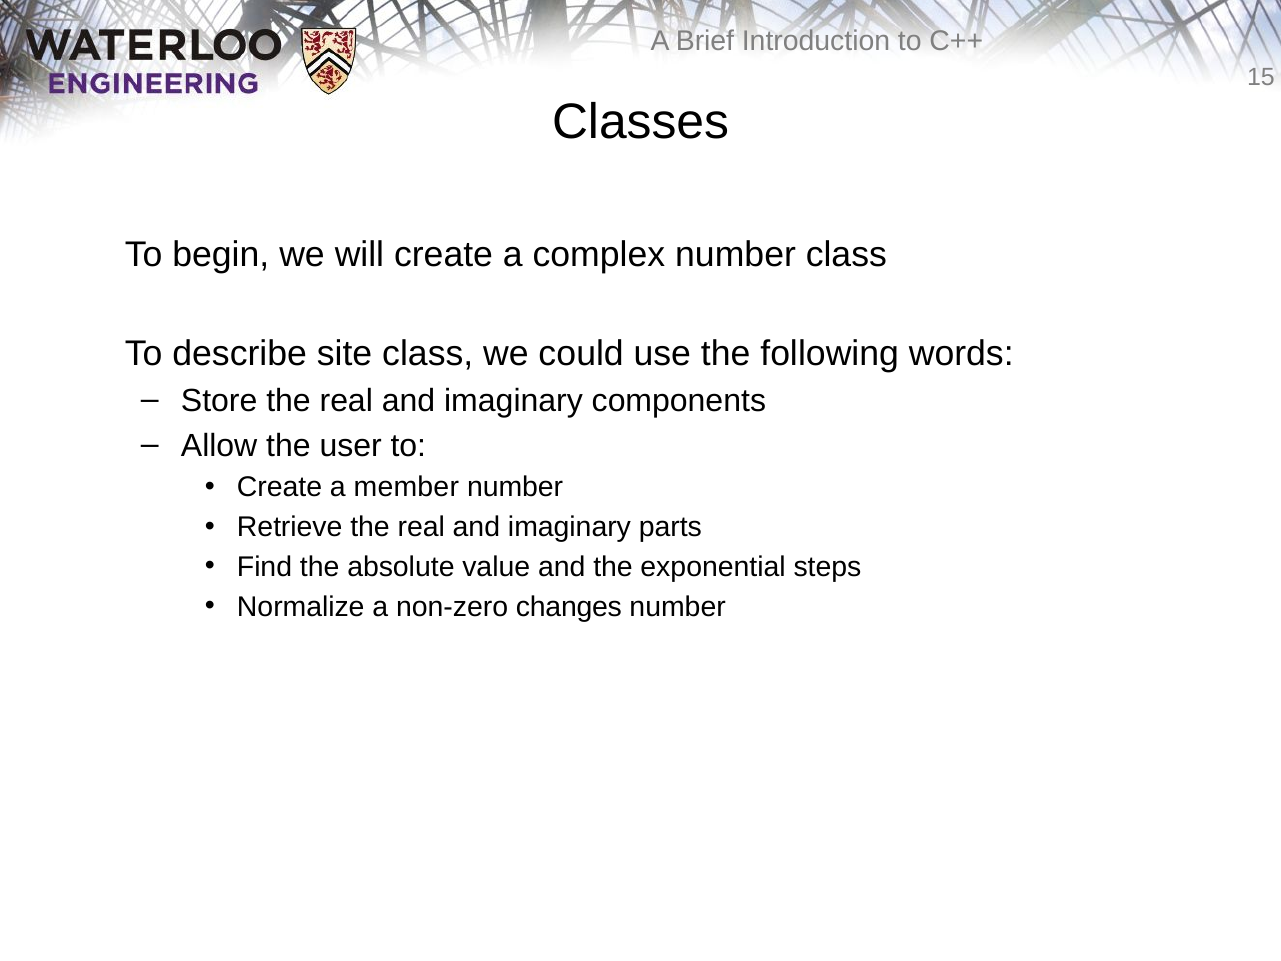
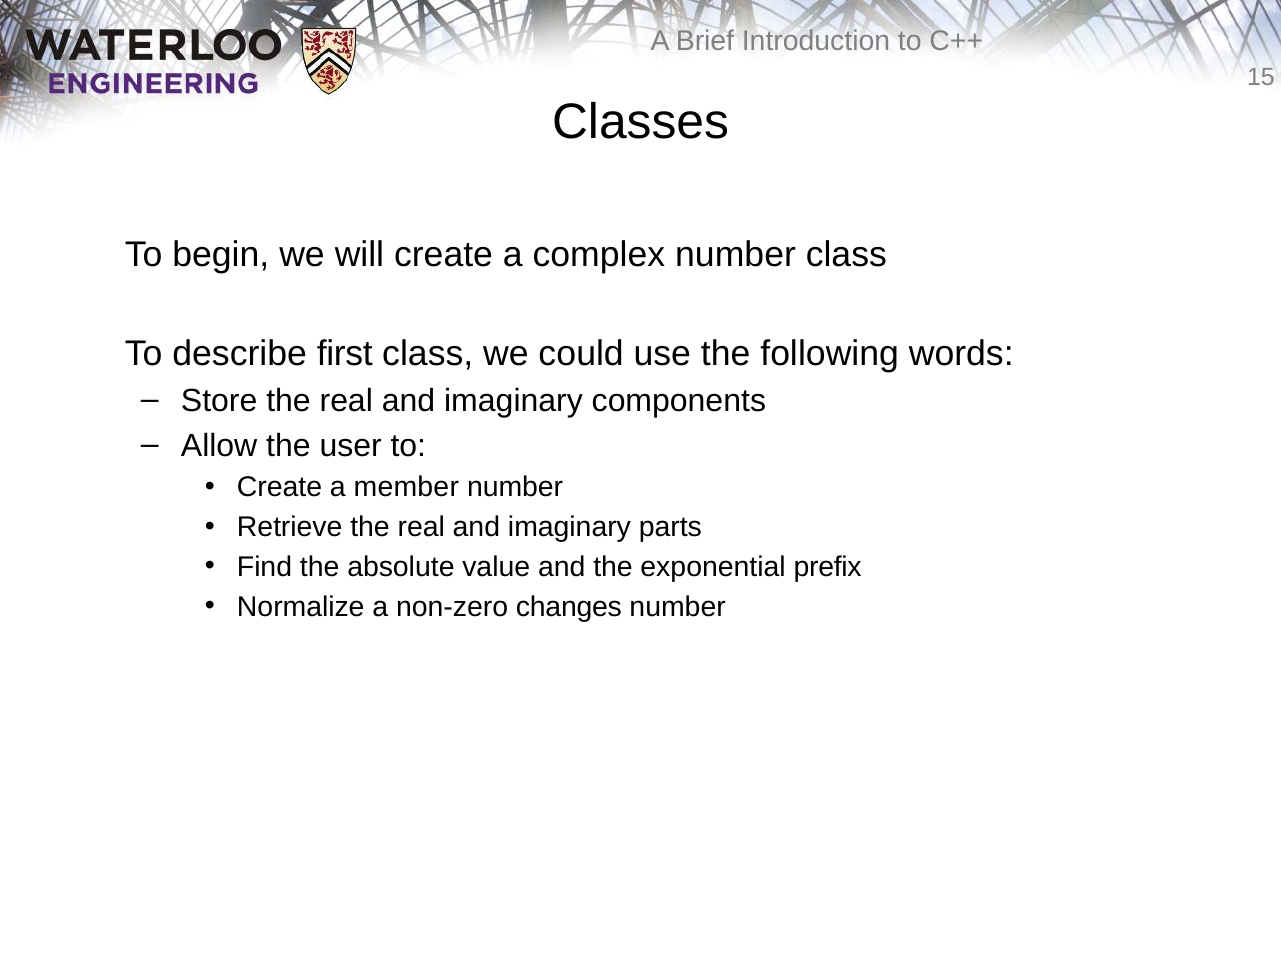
site: site -> first
steps: steps -> prefix
